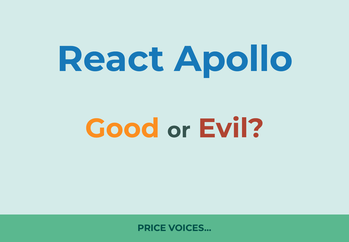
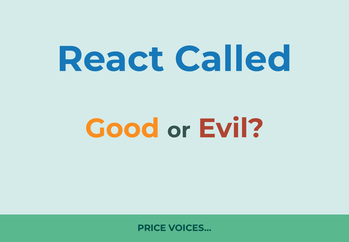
Apollo: Apollo -> Called
